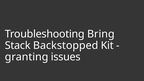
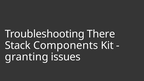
Bring: Bring -> There
Backstopped: Backstopped -> Components
